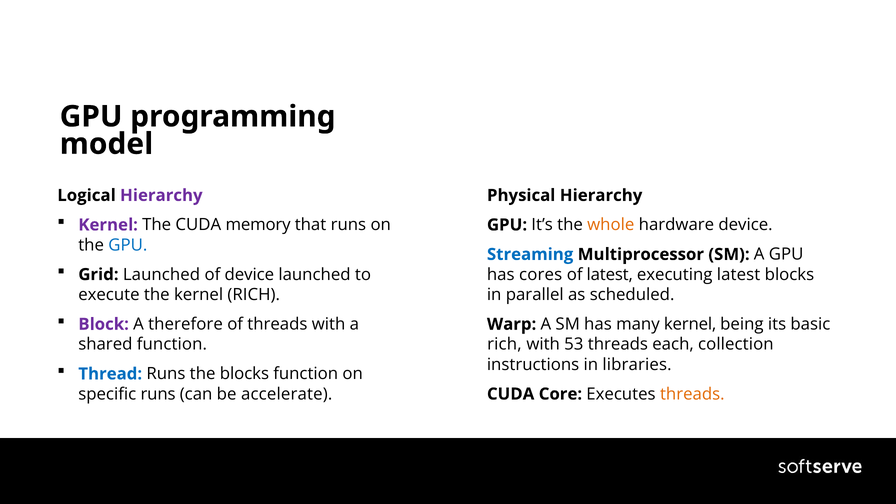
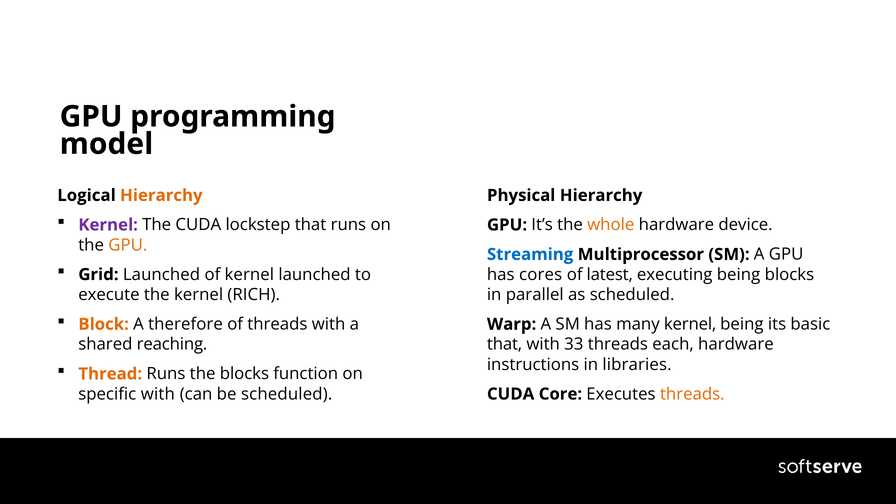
Hierarchy at (161, 195) colour: purple -> orange
memory: memory -> lockstep
GPU at (128, 245) colour: blue -> orange
of device: device -> kernel
executing latest: latest -> being
Block colour: purple -> orange
shared function: function -> reaching
rich at (504, 344): rich -> that
53: 53 -> 33
each collection: collection -> hardware
Thread colour: blue -> orange
specific runs: runs -> with
be accelerate: accelerate -> scheduled
